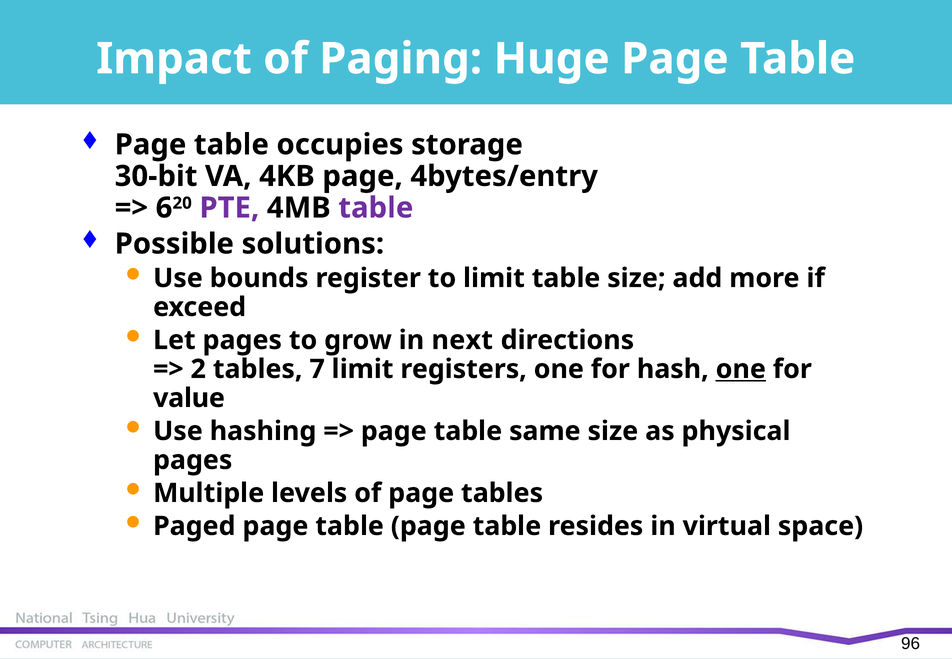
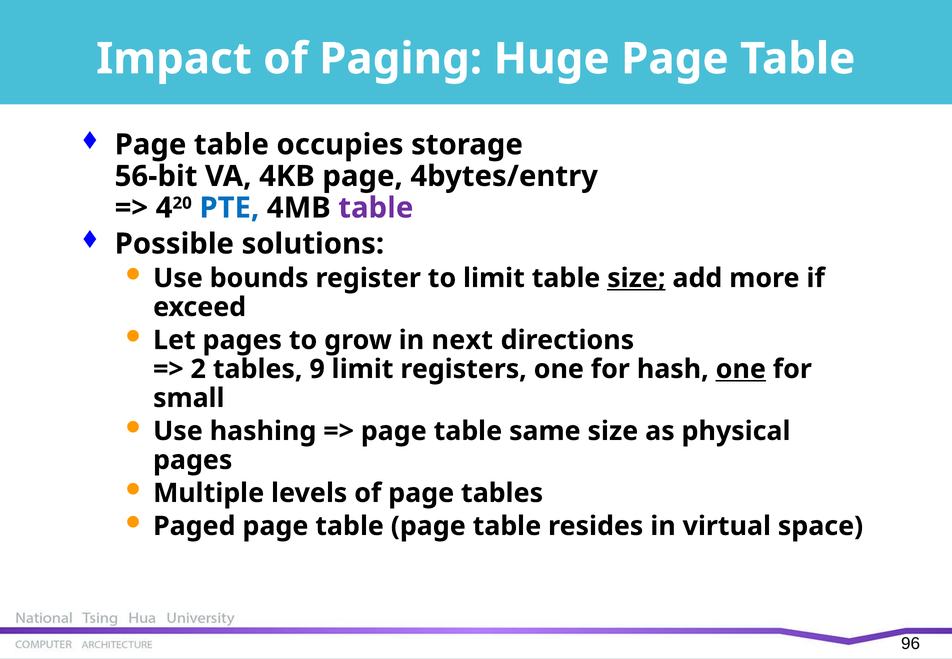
30-bit: 30-bit -> 56-bit
6: 6 -> 4
PTE colour: purple -> blue
size at (636, 278) underline: none -> present
7: 7 -> 9
value: value -> small
